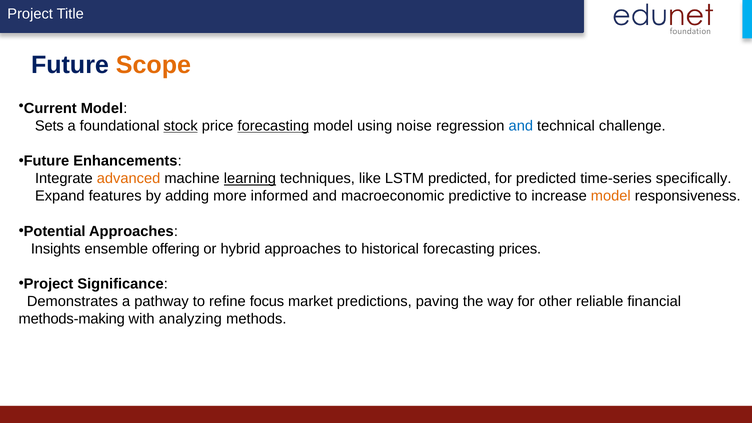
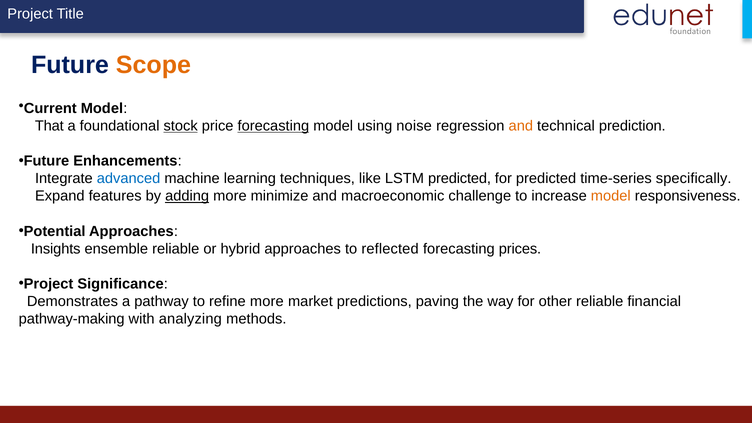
Sets: Sets -> That
and at (521, 126) colour: blue -> orange
challenge: challenge -> prediction
advanced colour: orange -> blue
learning underline: present -> none
adding underline: none -> present
informed: informed -> minimize
predictive: predictive -> challenge
ensemble offering: offering -> reliable
historical: historical -> reflected
refine focus: focus -> more
methods-making: methods-making -> pathway-making
